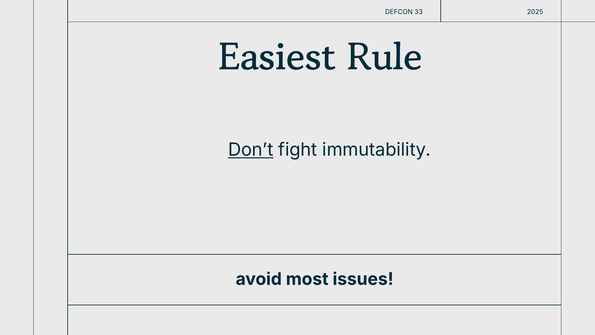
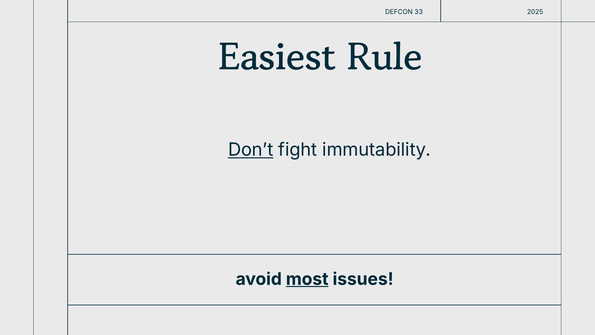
most underline: none -> present
